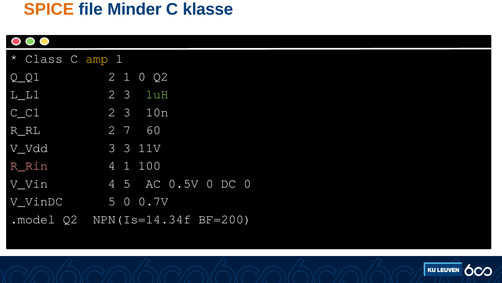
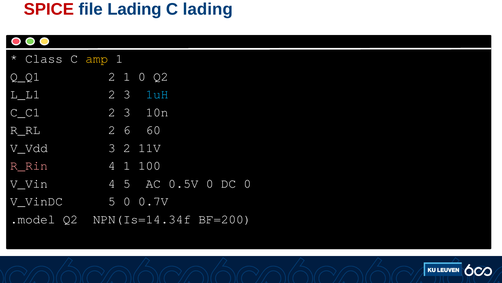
SPICE colour: orange -> red
file Minder: Minder -> Lading
C klasse: klasse -> lading
1uH colour: light green -> light blue
7: 7 -> 6
3 3: 3 -> 2
